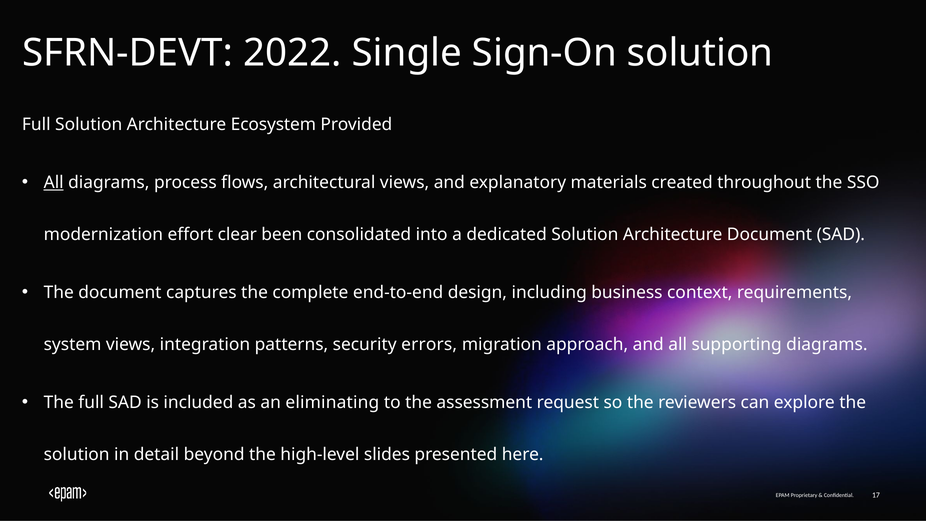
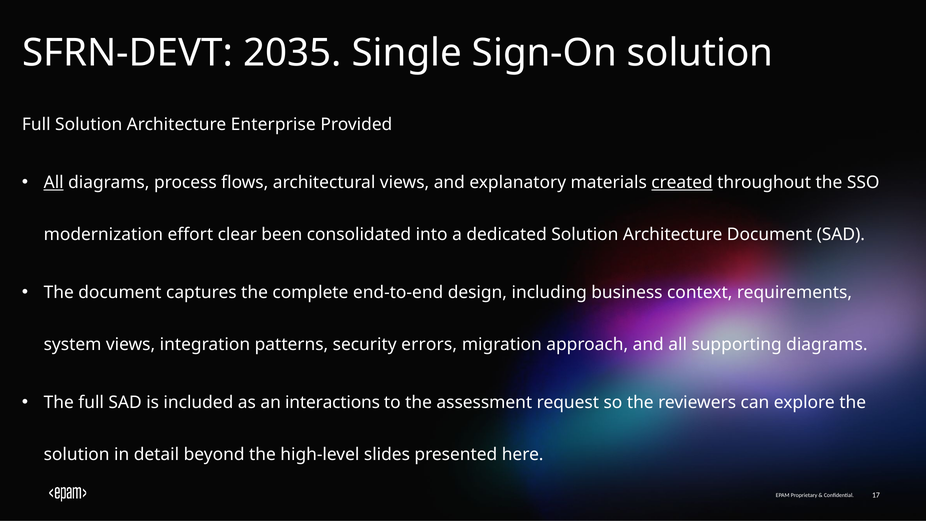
2022: 2022 -> 2035
Ecosystem: Ecosystem -> Enterprise
created underline: none -> present
eliminating: eliminating -> interactions
